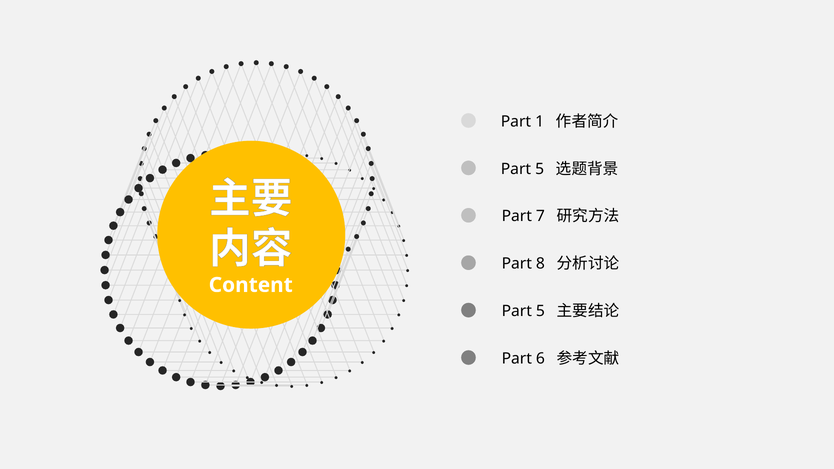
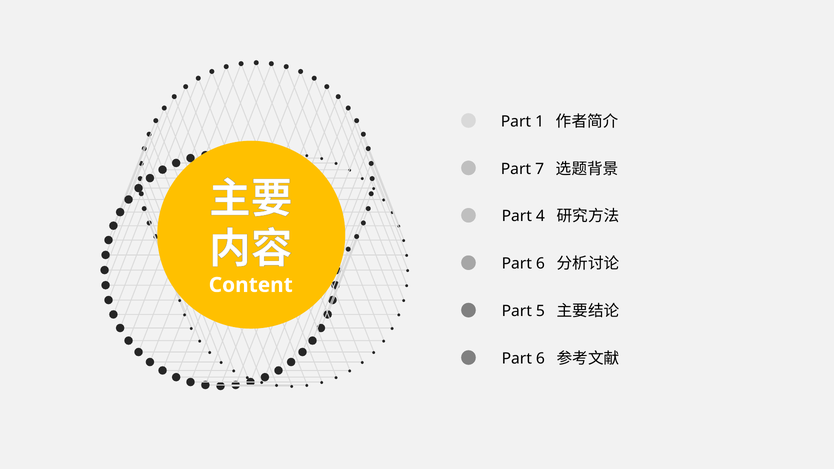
5 at (540, 169): 5 -> 7
7: 7 -> 4
8 at (540, 264): 8 -> 6
